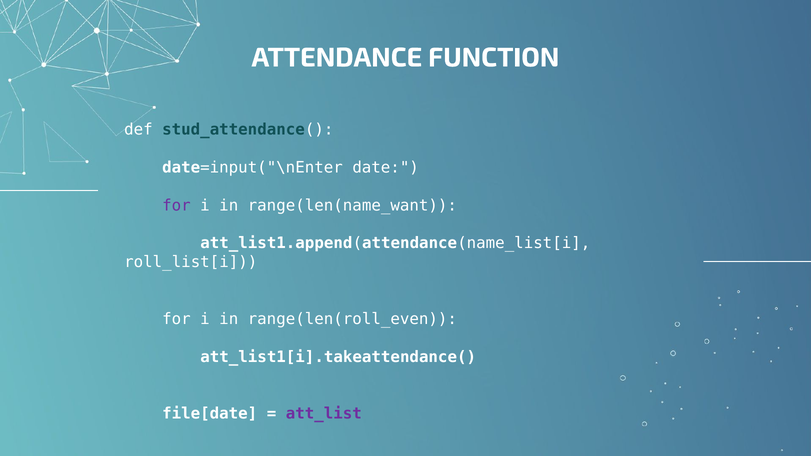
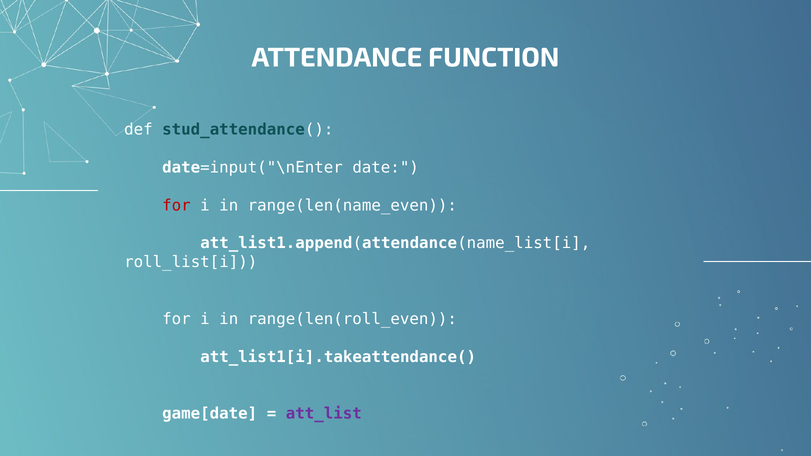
for at (176, 205) colour: purple -> red
range(len(name_want: range(len(name_want -> range(len(name_even
file[date: file[date -> game[date
